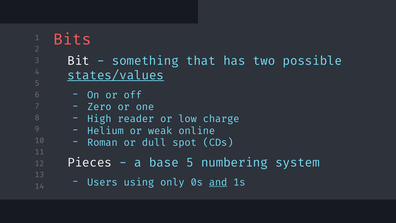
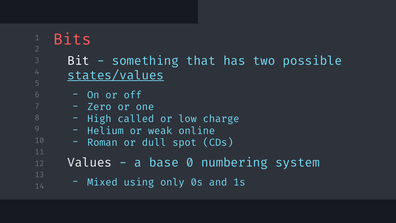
reader: reader -> called
Pieces: Pieces -> Values
base 5: 5 -> 0
Users: Users -> Mixed
and underline: present -> none
